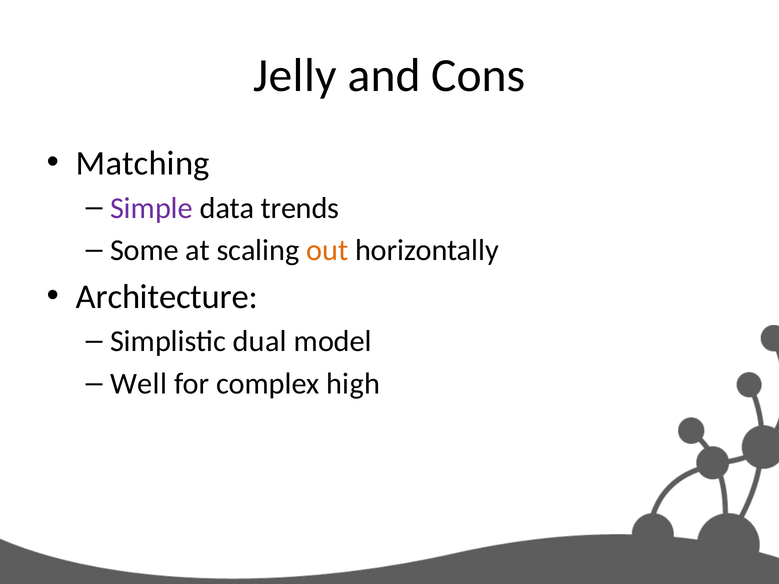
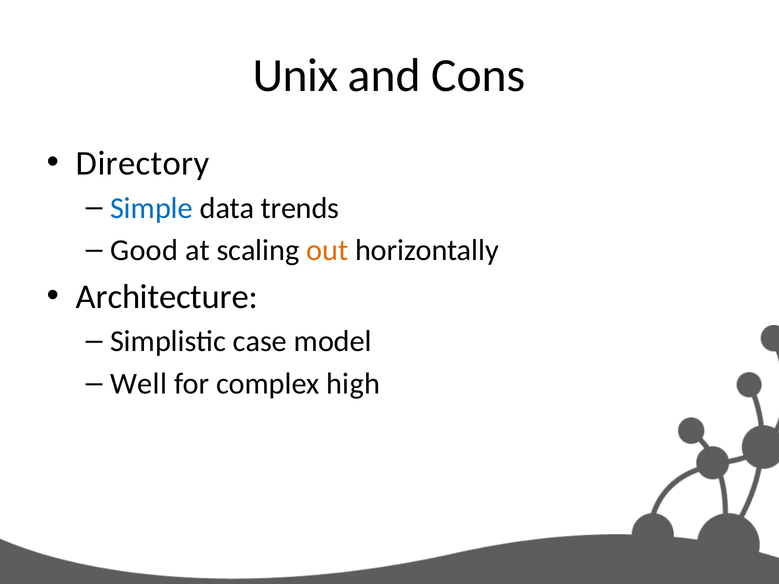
Jelly: Jelly -> Unix
Matching: Matching -> Directory
Simple colour: purple -> blue
Some: Some -> Good
dual: dual -> case
